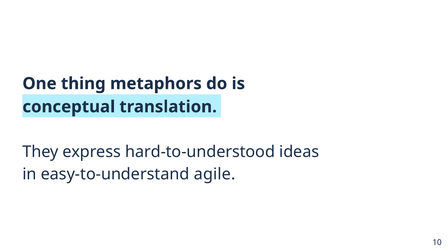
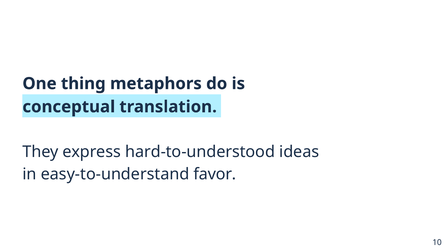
agile: agile -> favor
